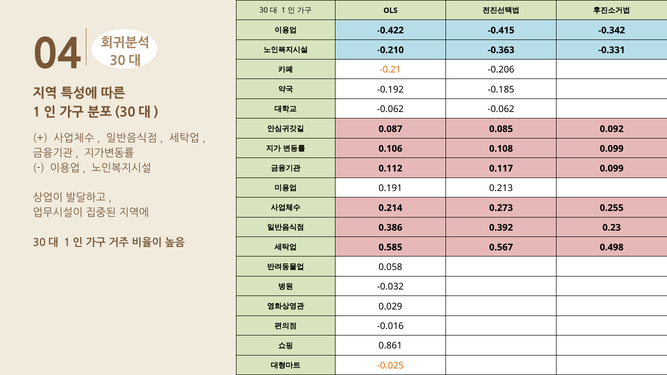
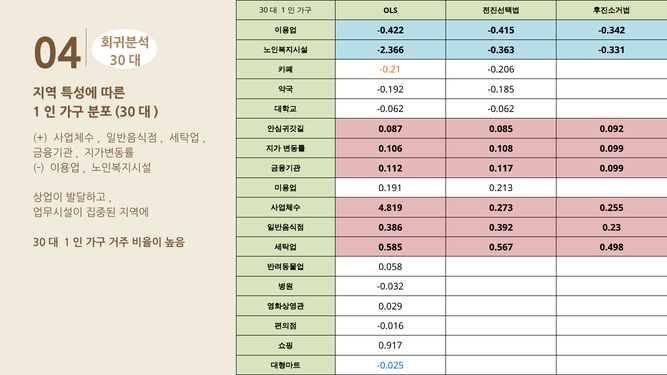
-0.210: -0.210 -> -2.366
0.214: 0.214 -> 4.819
0.861: 0.861 -> 0.917
-0.025 colour: orange -> blue
